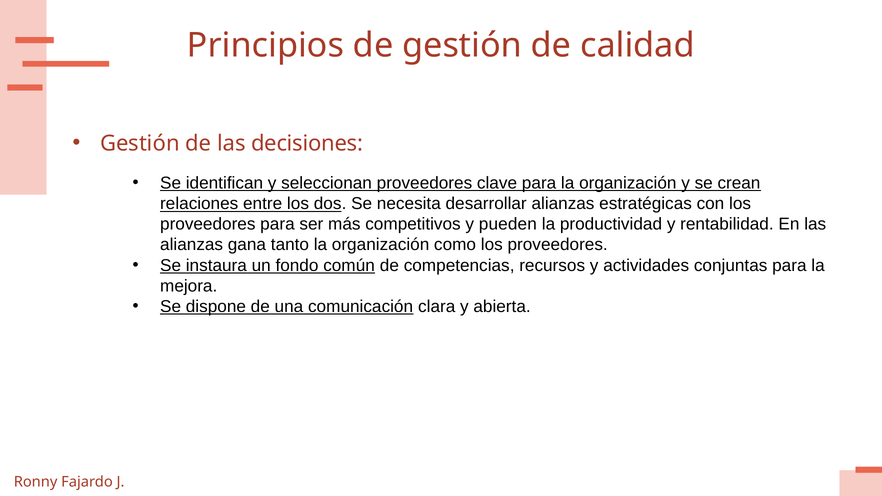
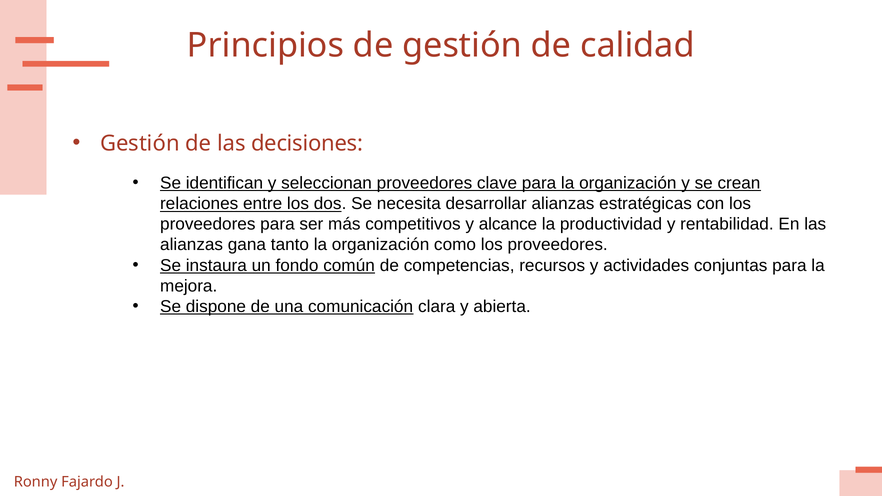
pueden: pueden -> alcance
